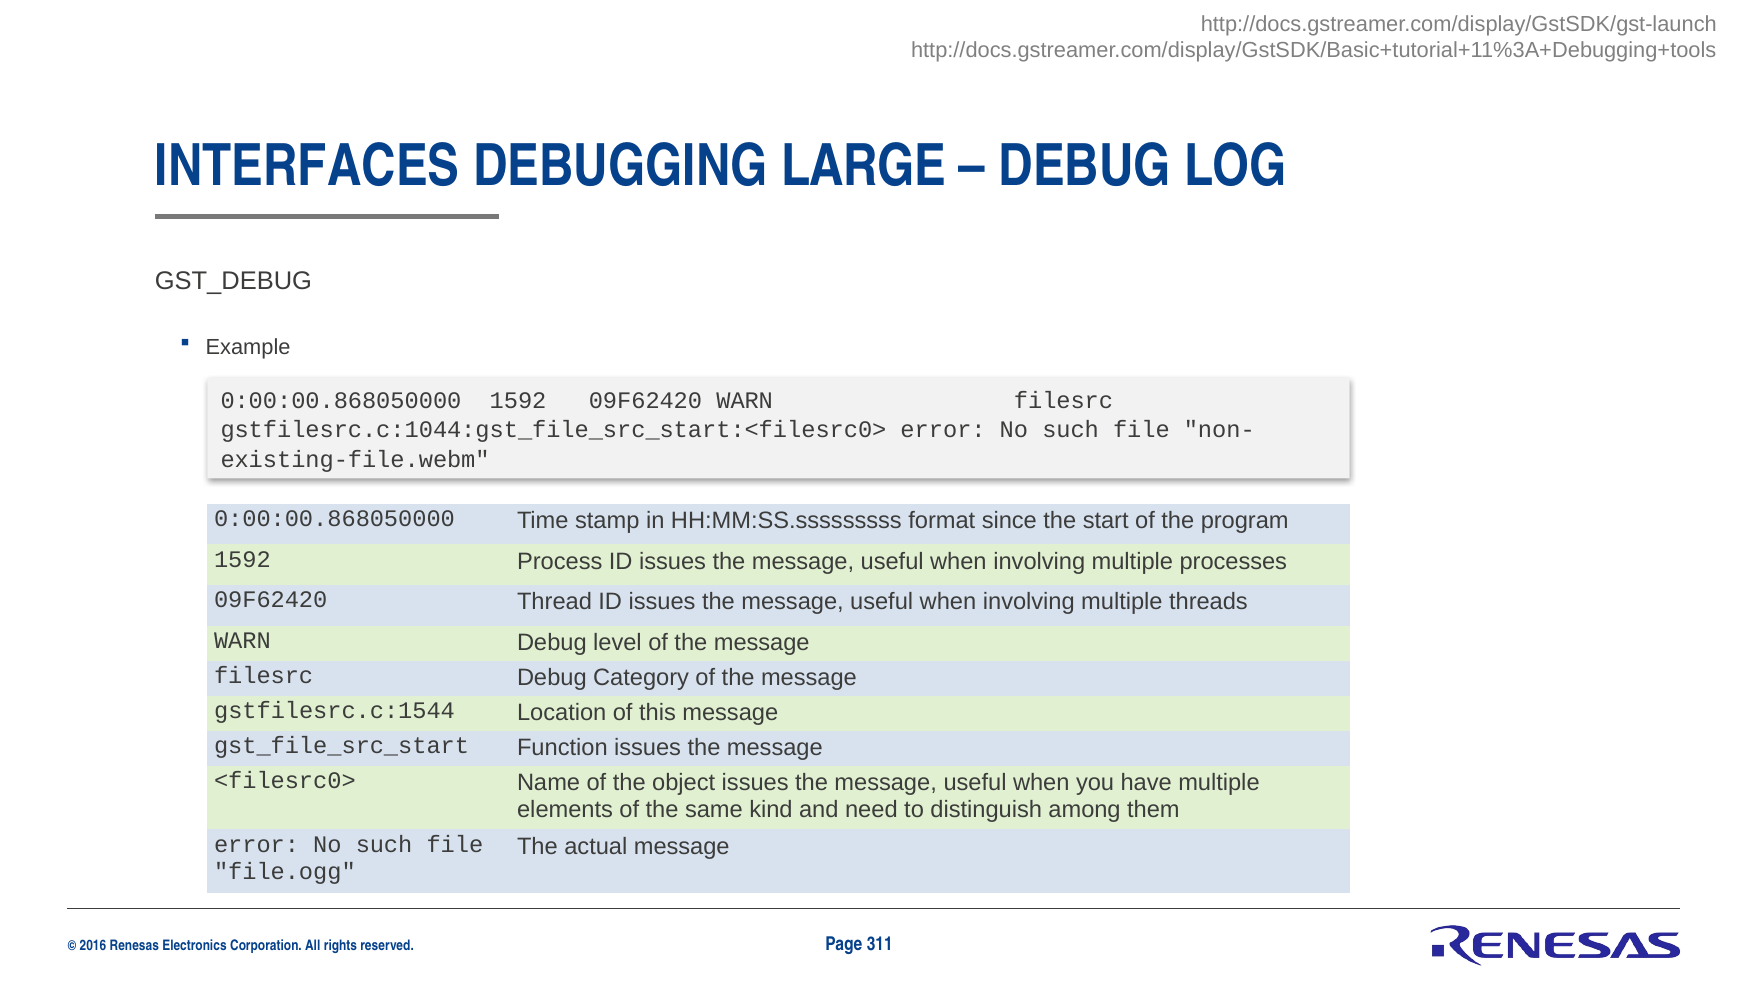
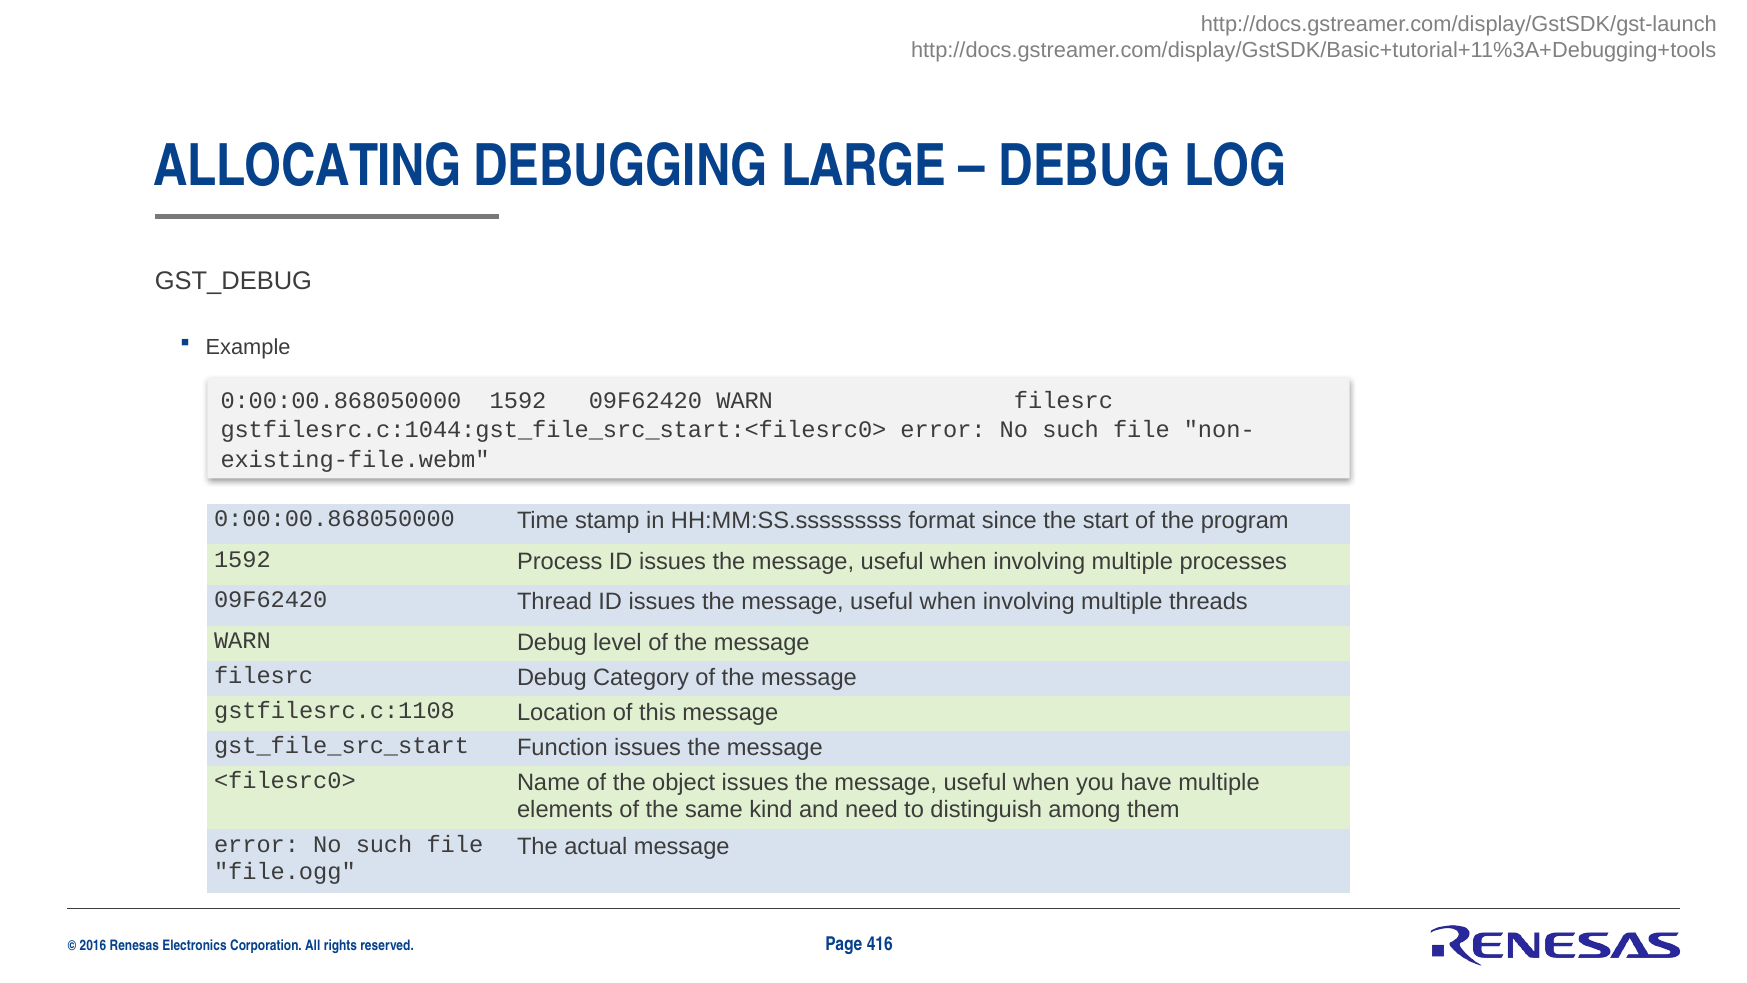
INTERFACES: INTERFACES -> ALLOCATING
gstfilesrc.c:1544: gstfilesrc.c:1544 -> gstfilesrc.c:1108
311: 311 -> 416
